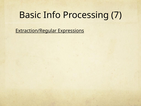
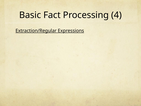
Info: Info -> Fact
7: 7 -> 4
